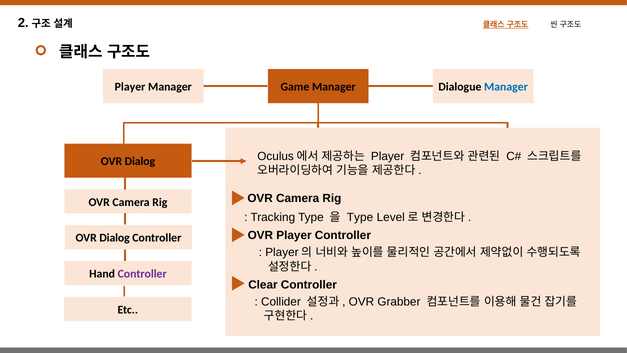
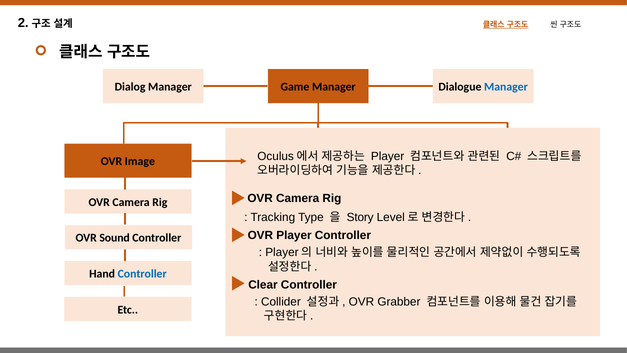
Player at (130, 87): Player -> Dialog
Dialog at (140, 161): Dialog -> Image
Type at (360, 217): Type -> Story
Dialog at (115, 238): Dialog -> Sound
Controller at (142, 274) colour: purple -> blue
